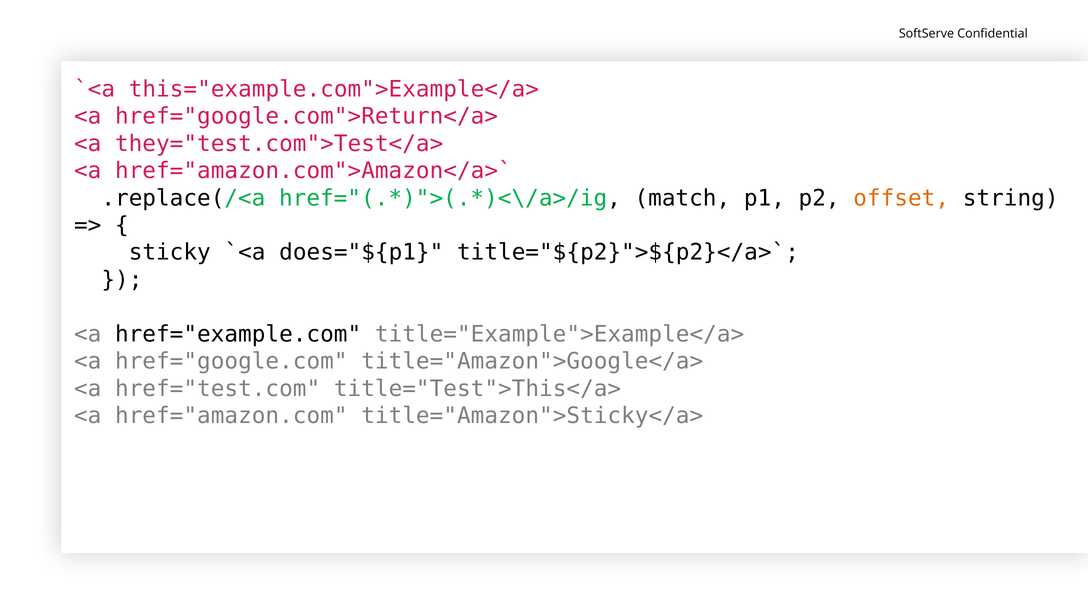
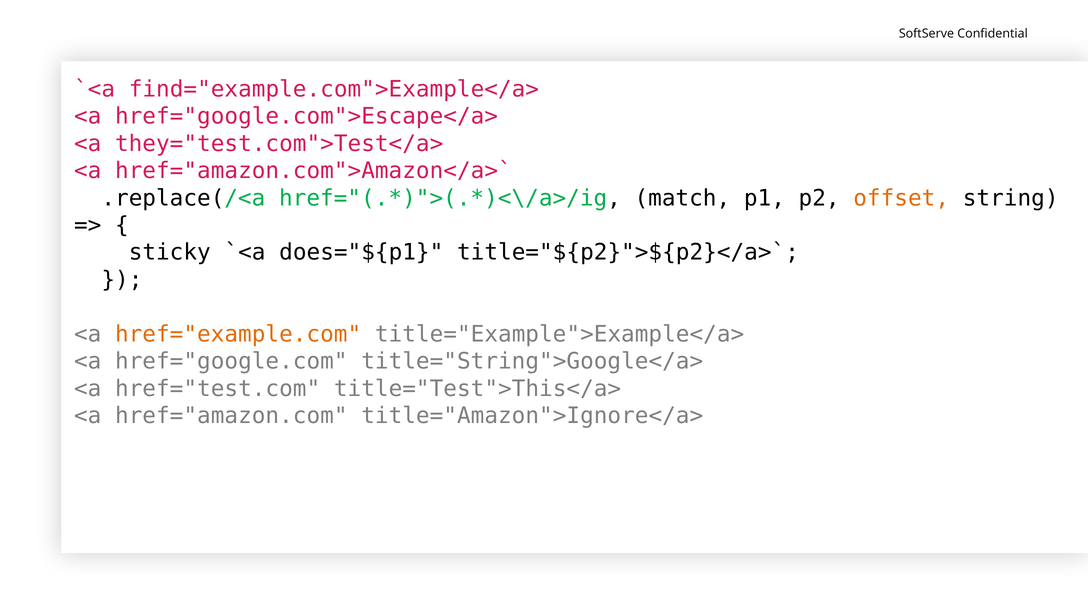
this="example.com">Example</a>: this="example.com">Example</a> -> find="example.com">Example</a>
href="google.com">Return</a>: href="google.com">Return</a> -> href="google.com">Escape</a>
href="example.com colour: black -> orange
title="Amazon">Google</a>: title="Amazon">Google</a> -> title="String">Google</a>
title="Amazon">Sticky</a>: title="Amazon">Sticky</a> -> title="Amazon">Ignore</a>
